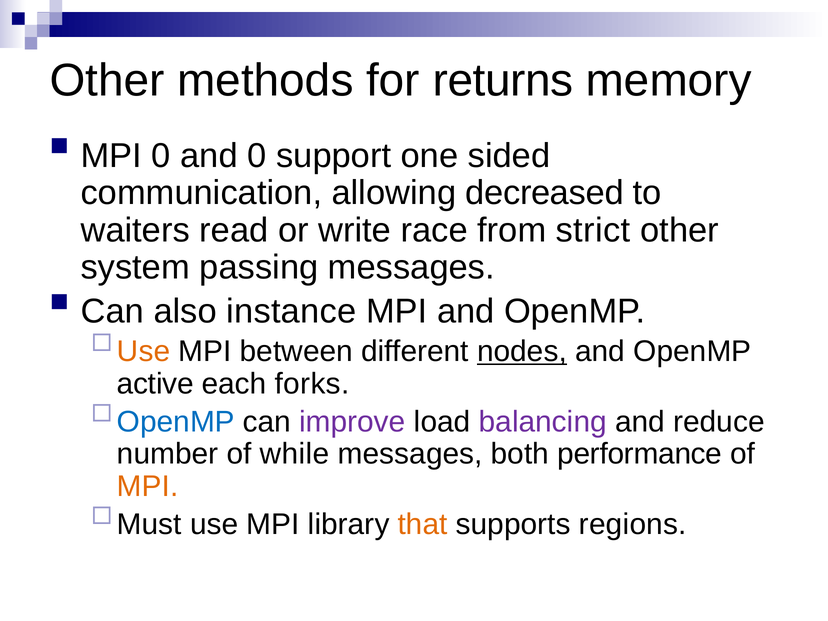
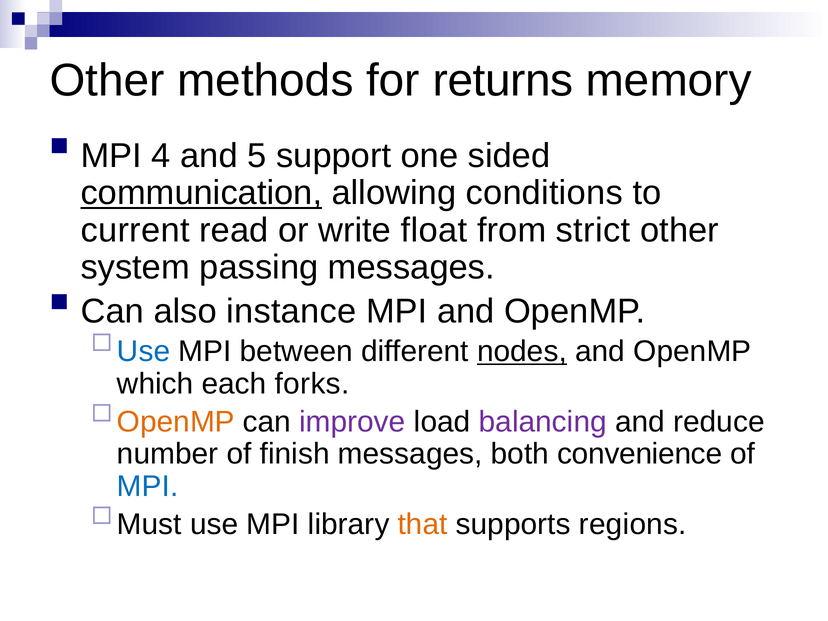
MPI 0: 0 -> 4
and 0: 0 -> 5
communication underline: none -> present
decreased: decreased -> conditions
waiters: waiters -> current
race: race -> float
Use at (144, 351) colour: orange -> blue
active: active -> which
OpenMP at (176, 422) colour: blue -> orange
while: while -> finish
performance: performance -> convenience
MPI at (148, 486) colour: orange -> blue
